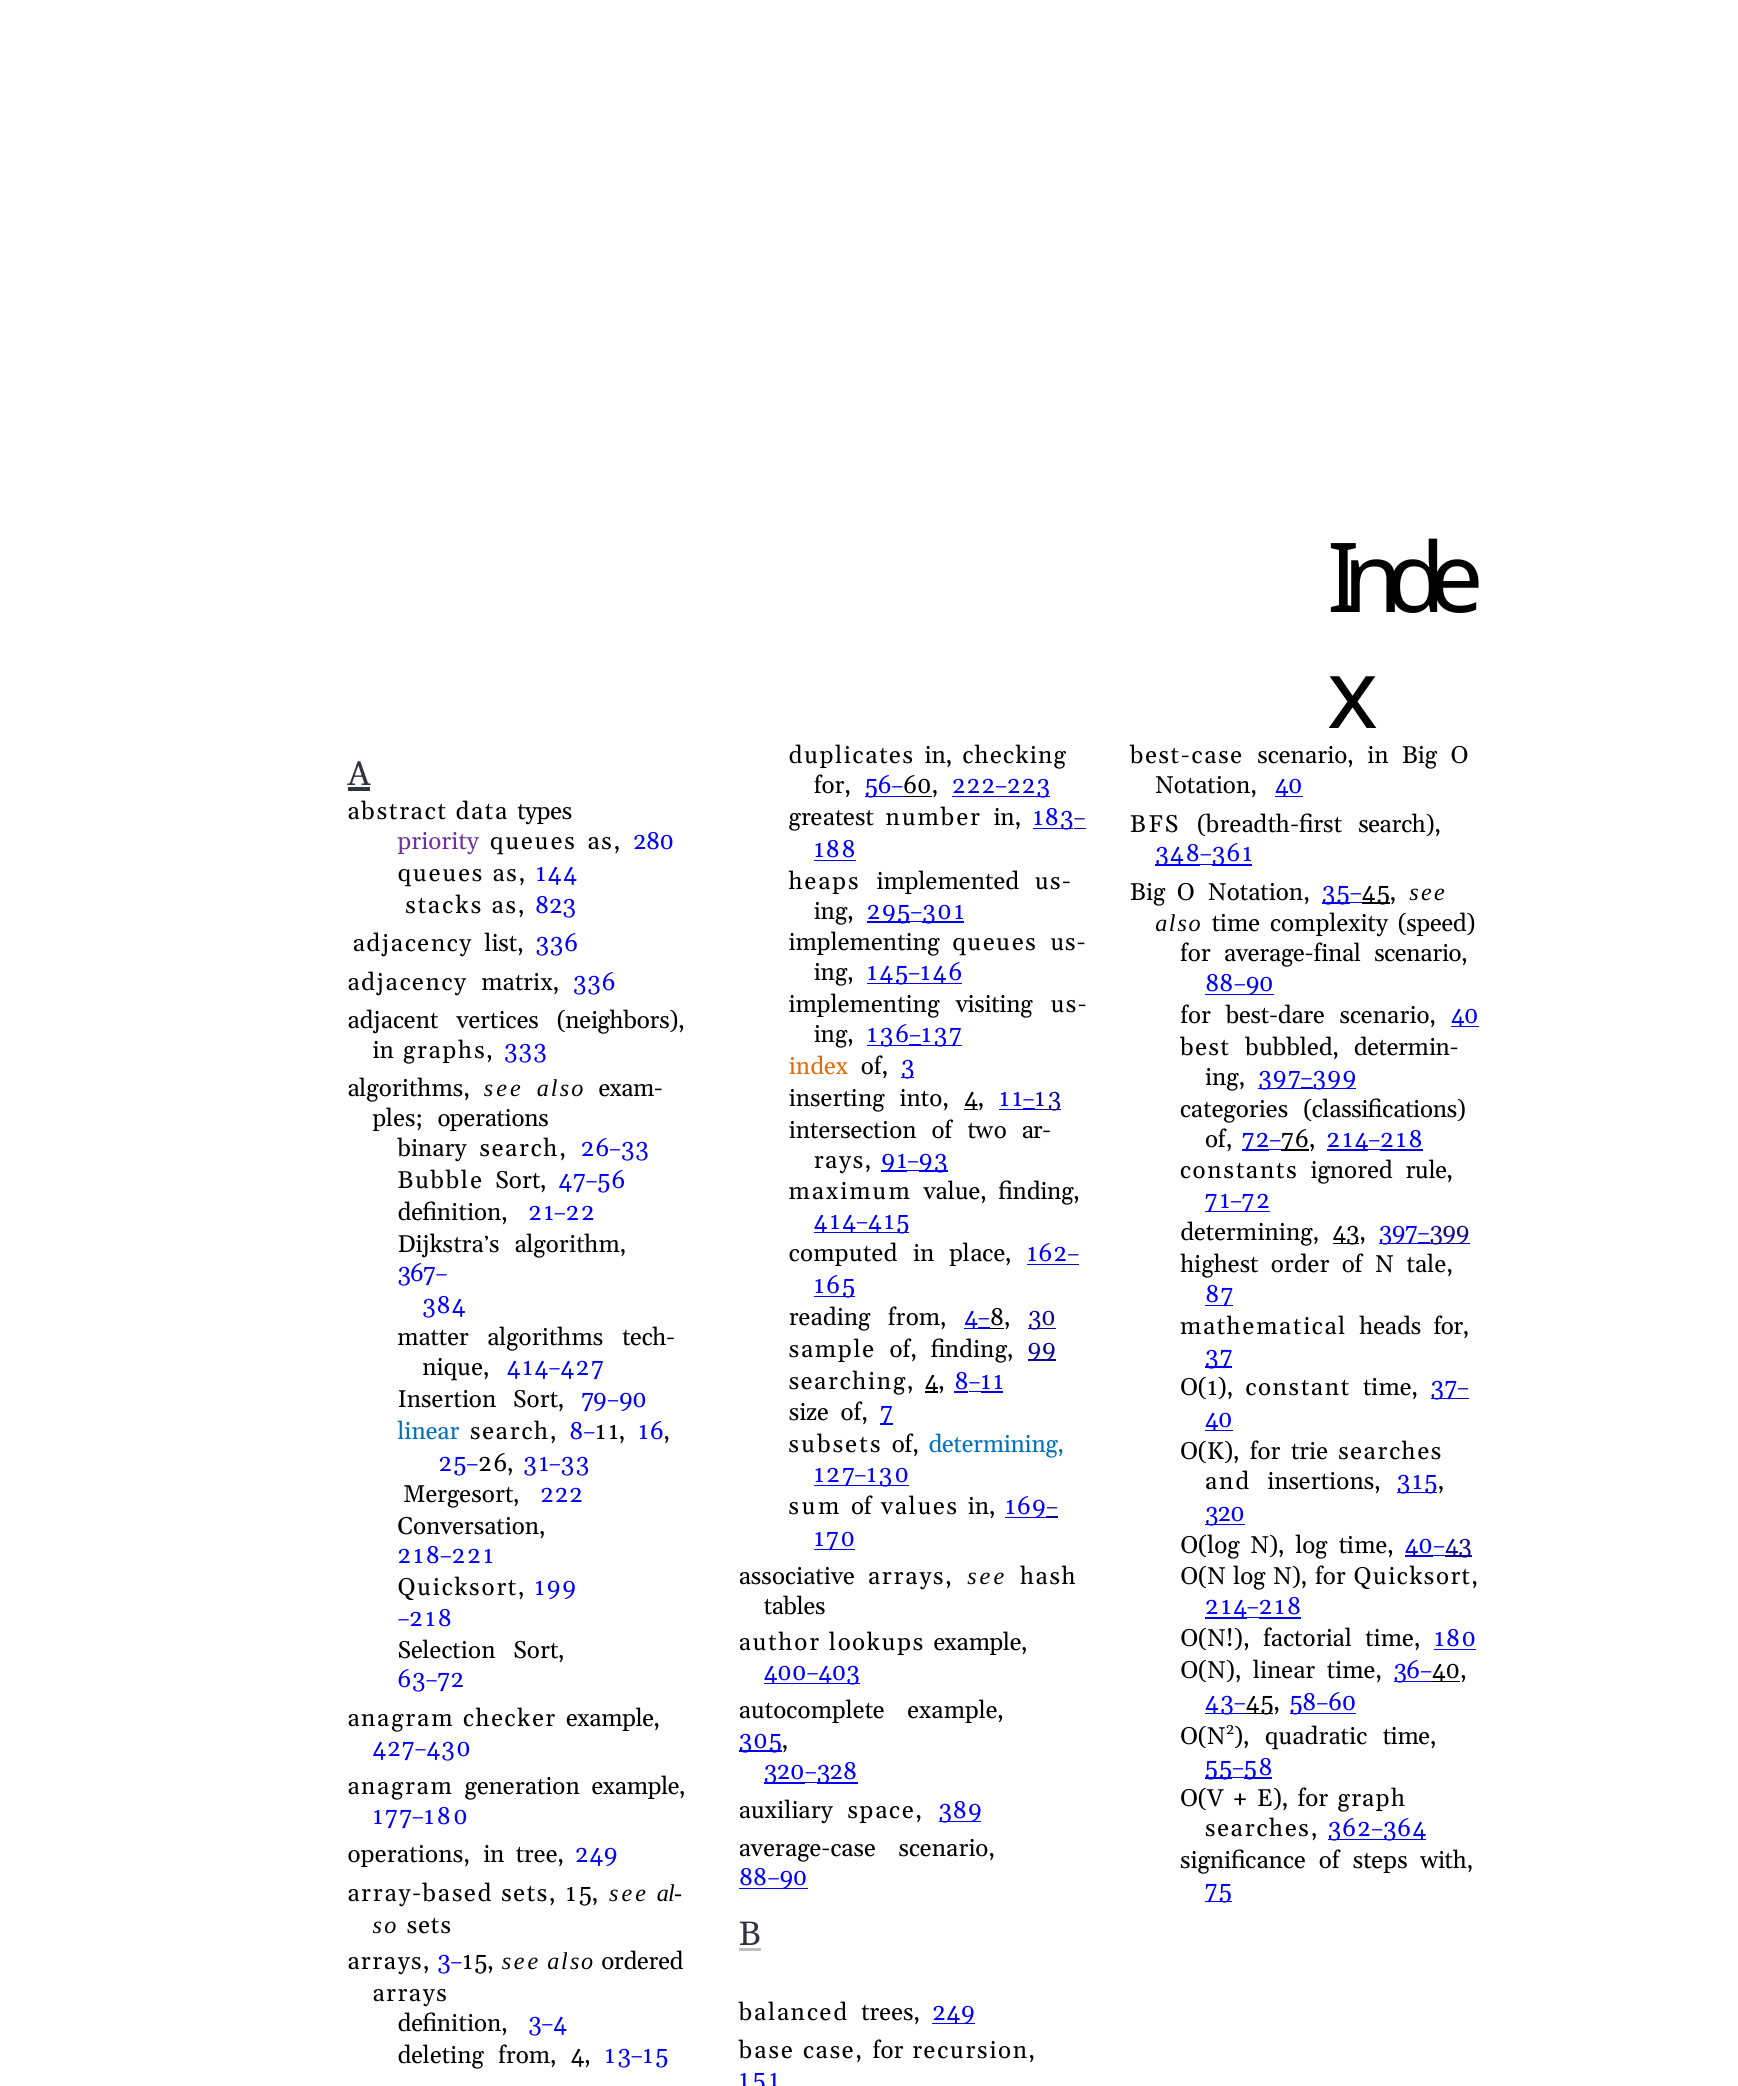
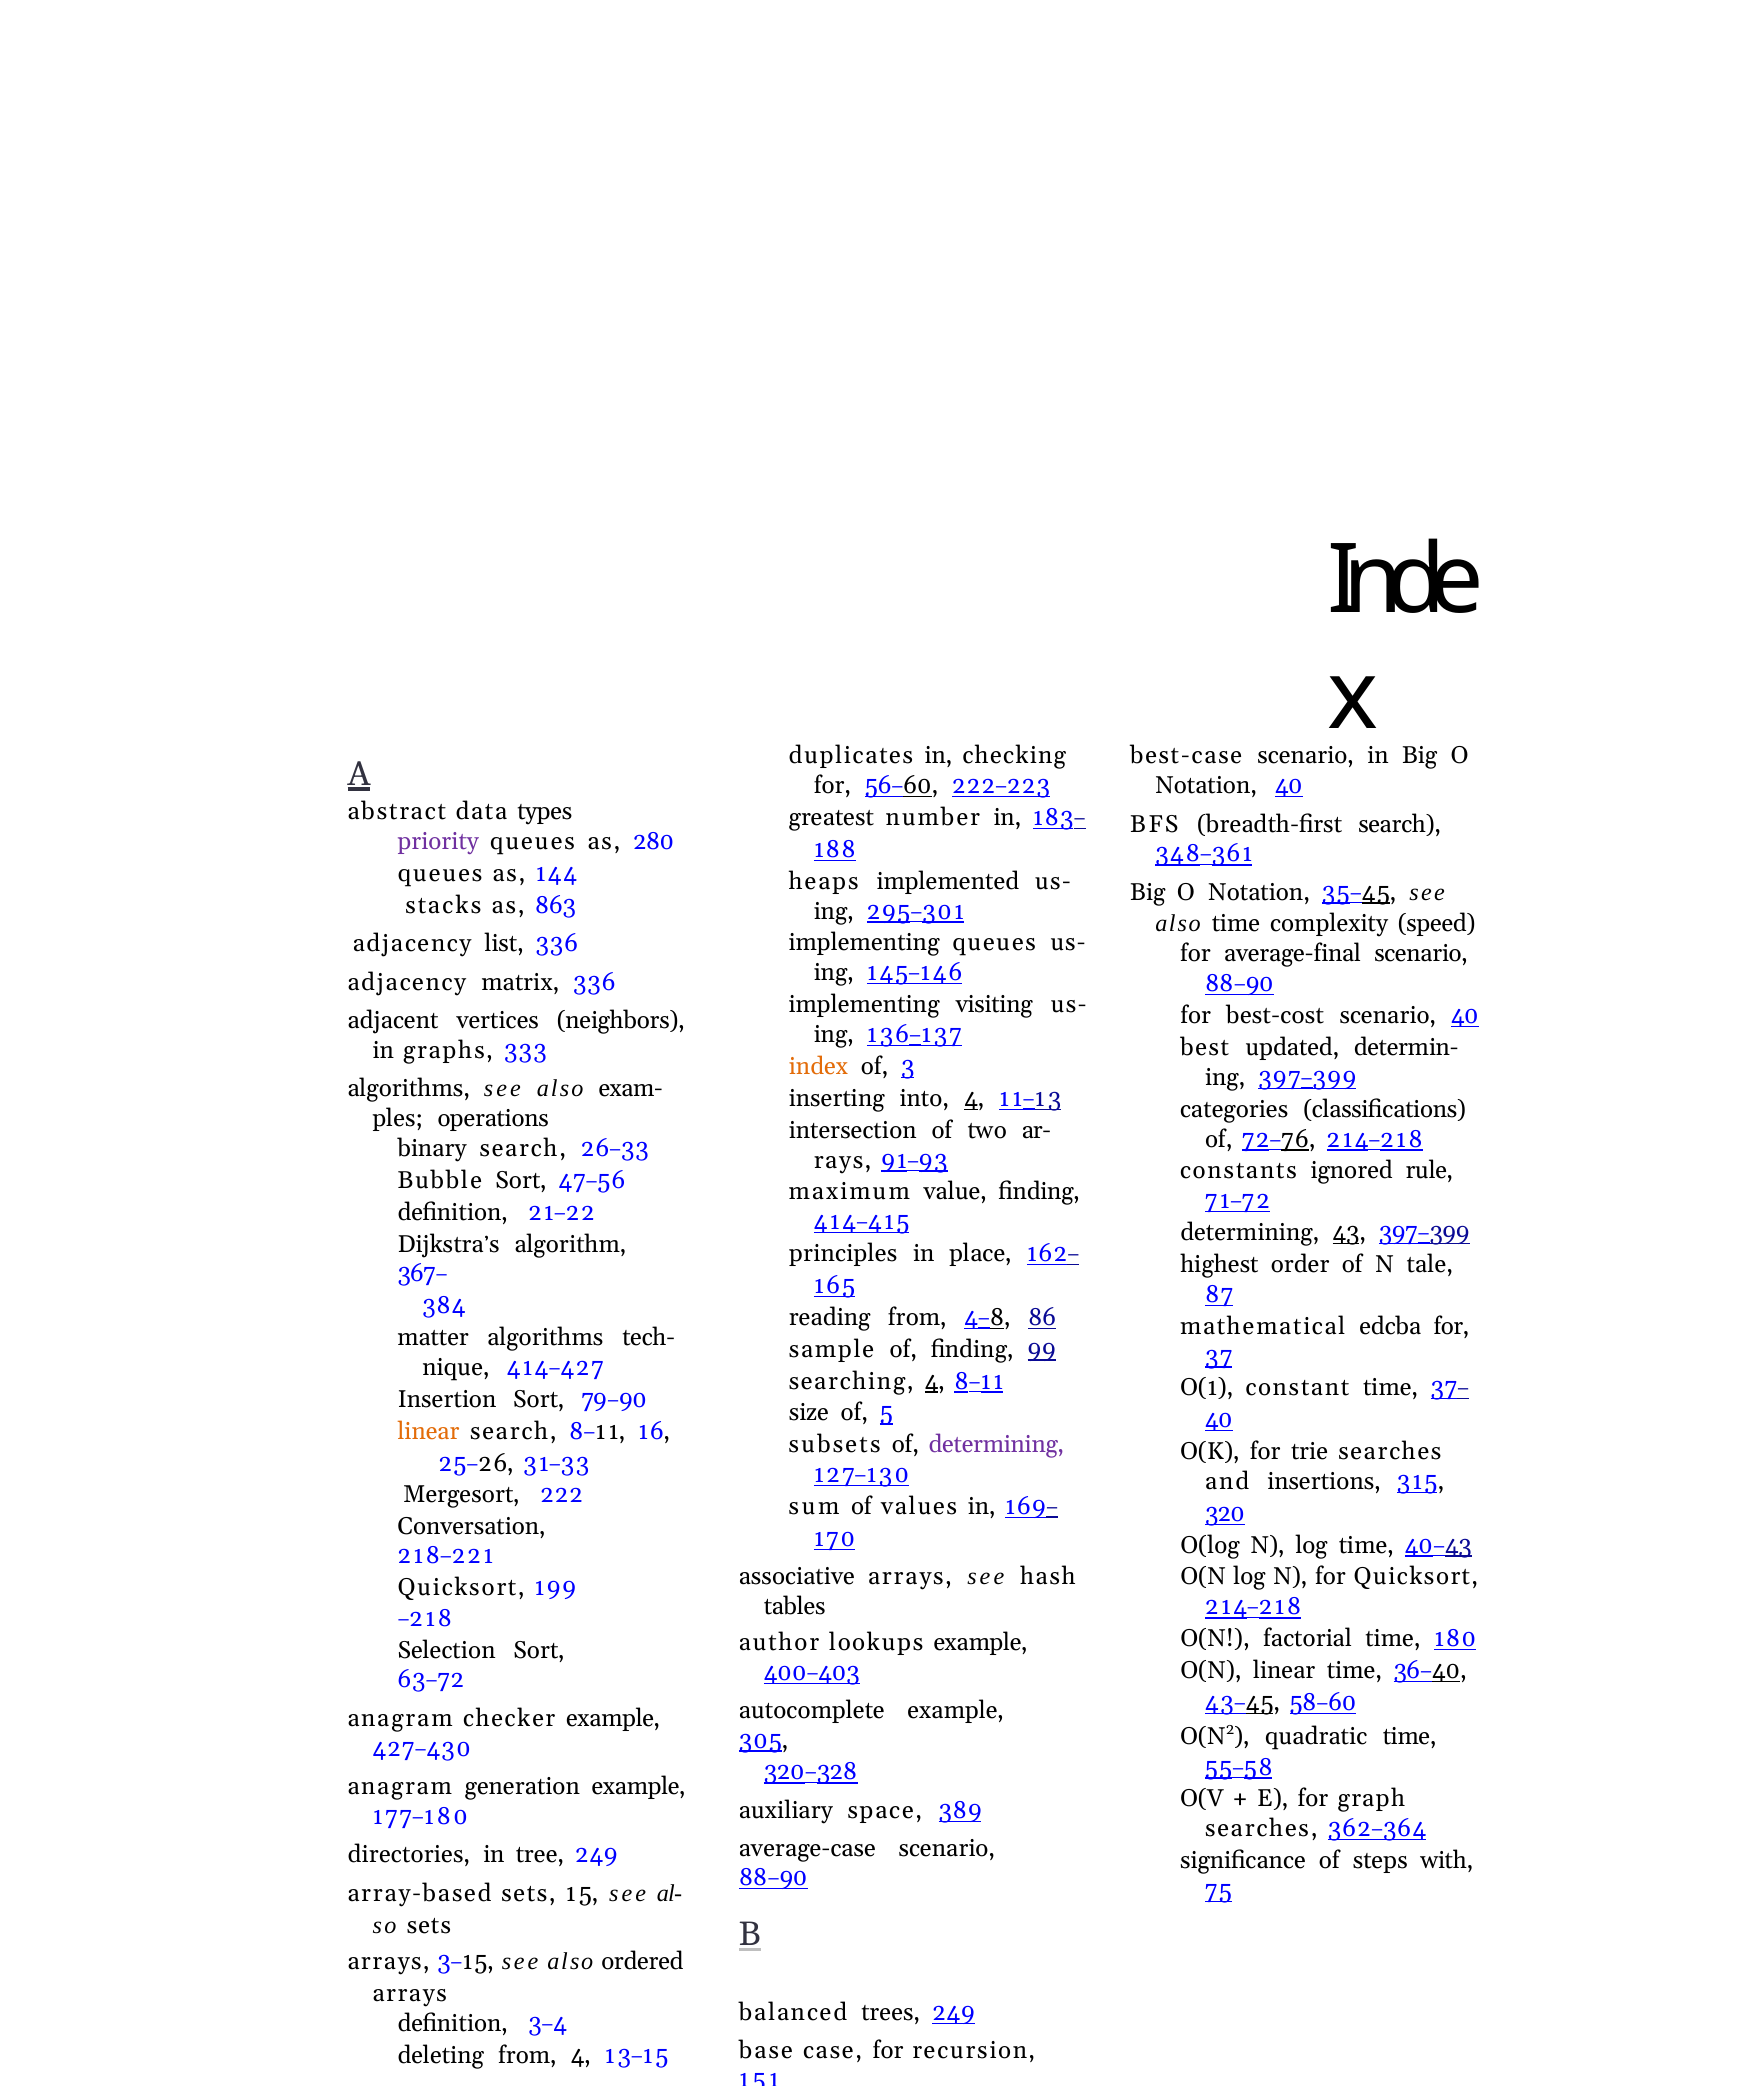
823: 823 -> 863
best-dare: best-dare -> best-cost
bubbled: bubbled -> updated
computed: computed -> principles
30: 30 -> 86
heads: heads -> edcba
7: 7 -> 5
linear at (429, 1431) colour: blue -> orange
determining at (996, 1444) colour: blue -> purple
operations at (409, 1854): operations -> directories
